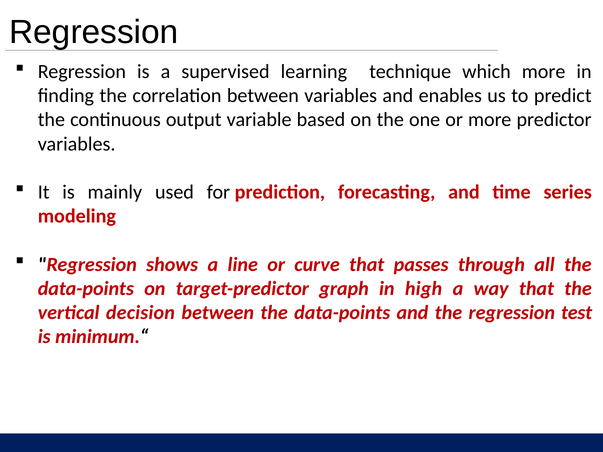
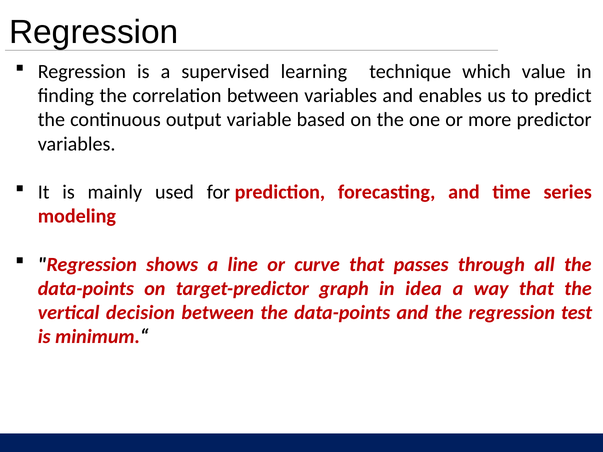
which more: more -> value
high: high -> idea
